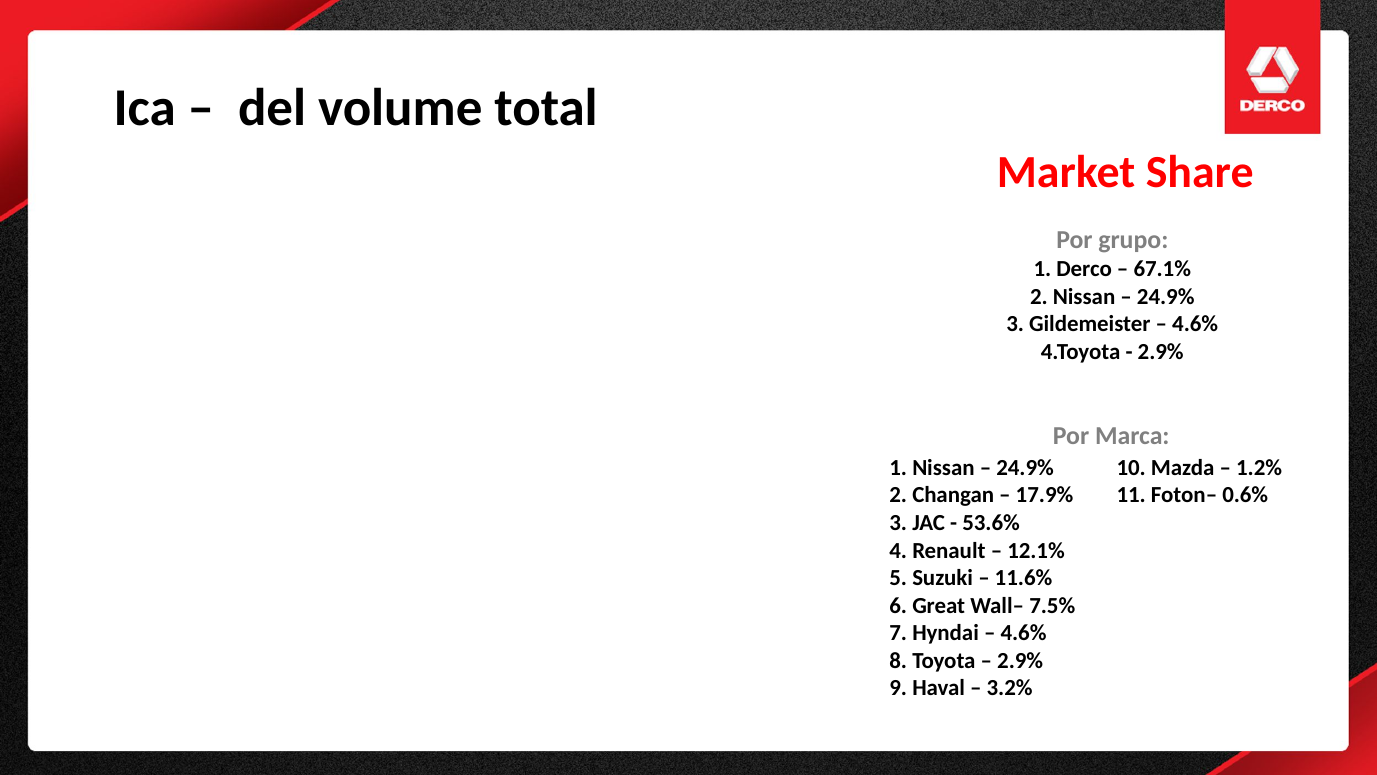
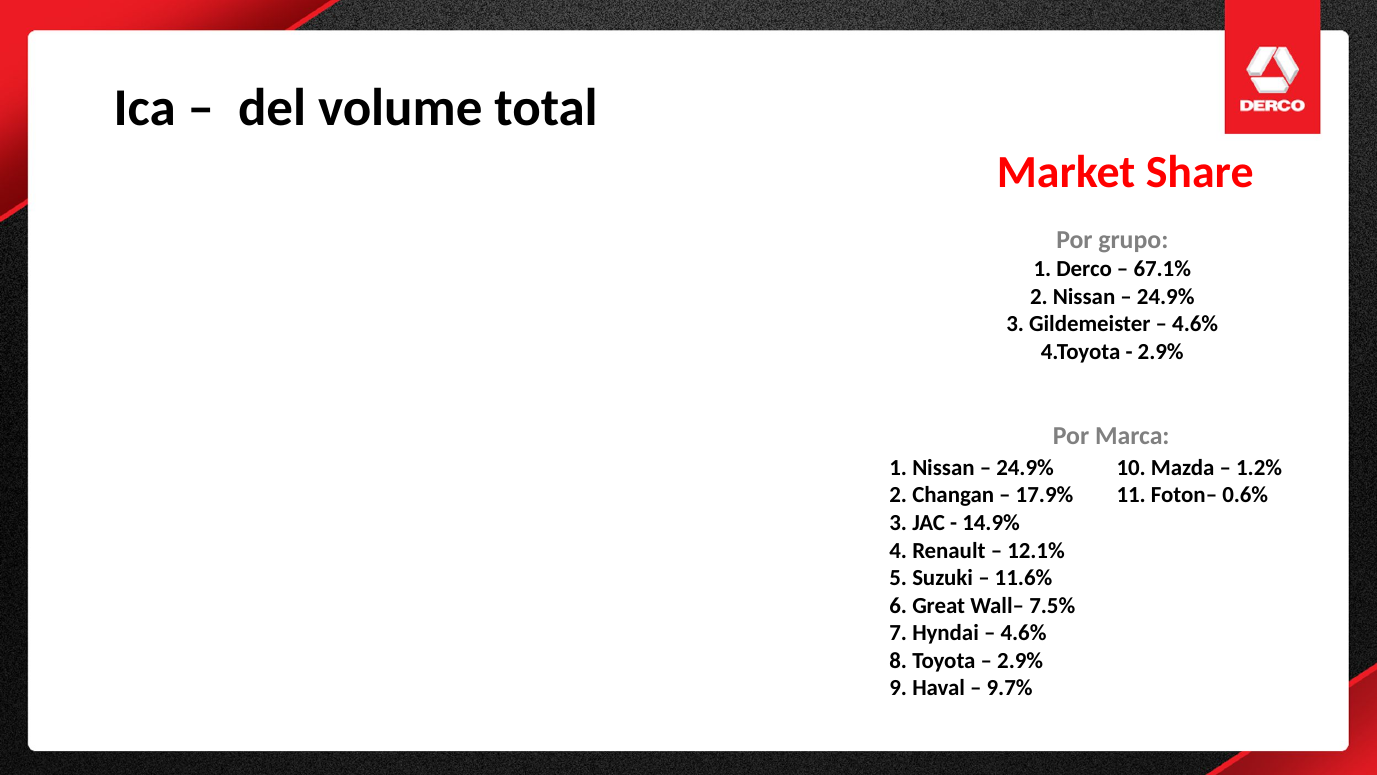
53.6%: 53.6% -> 14.9%
3.2%: 3.2% -> 9.7%
